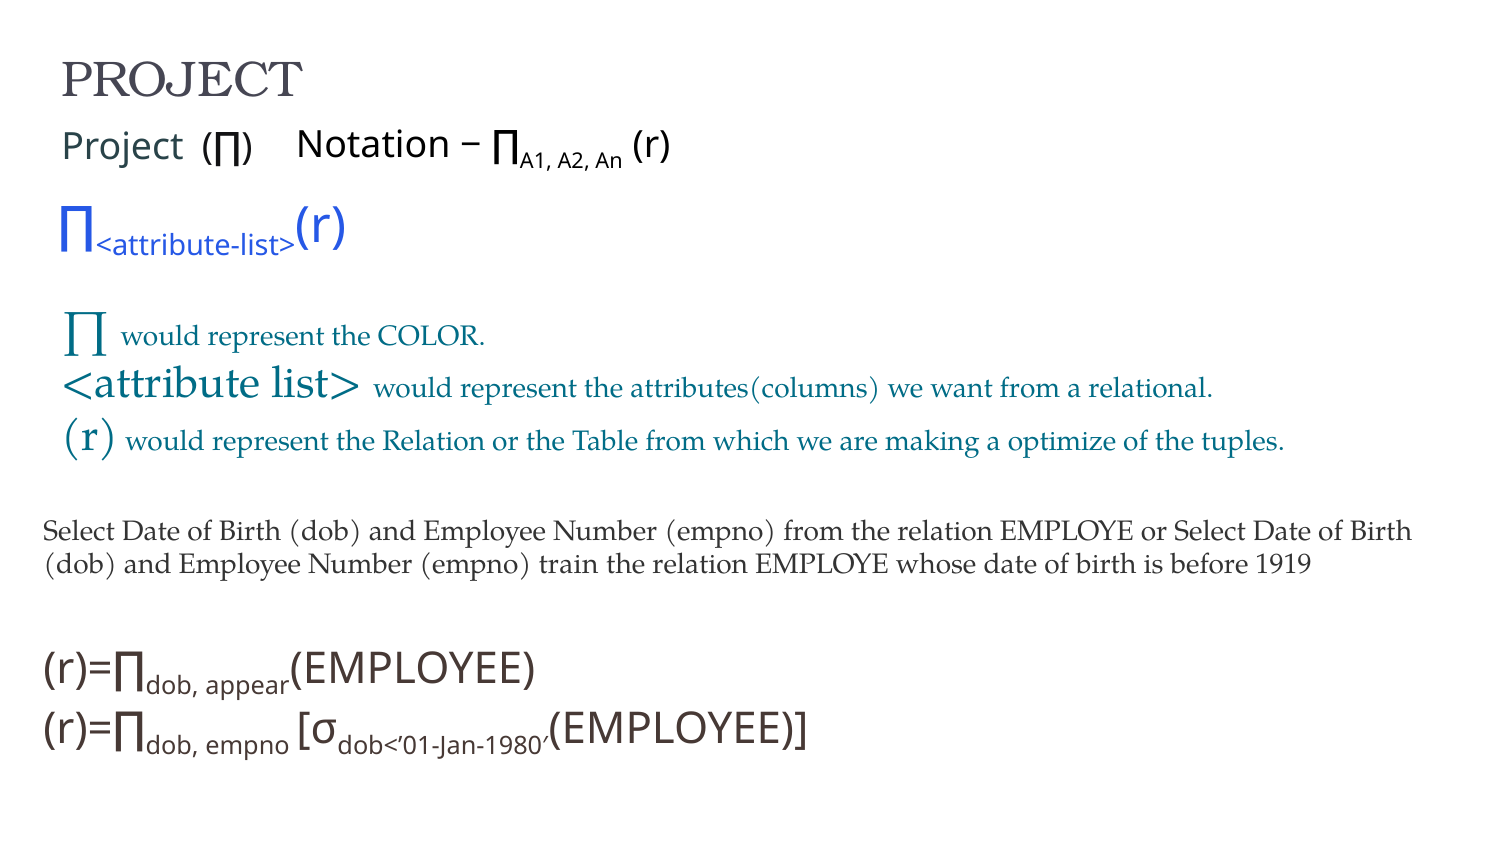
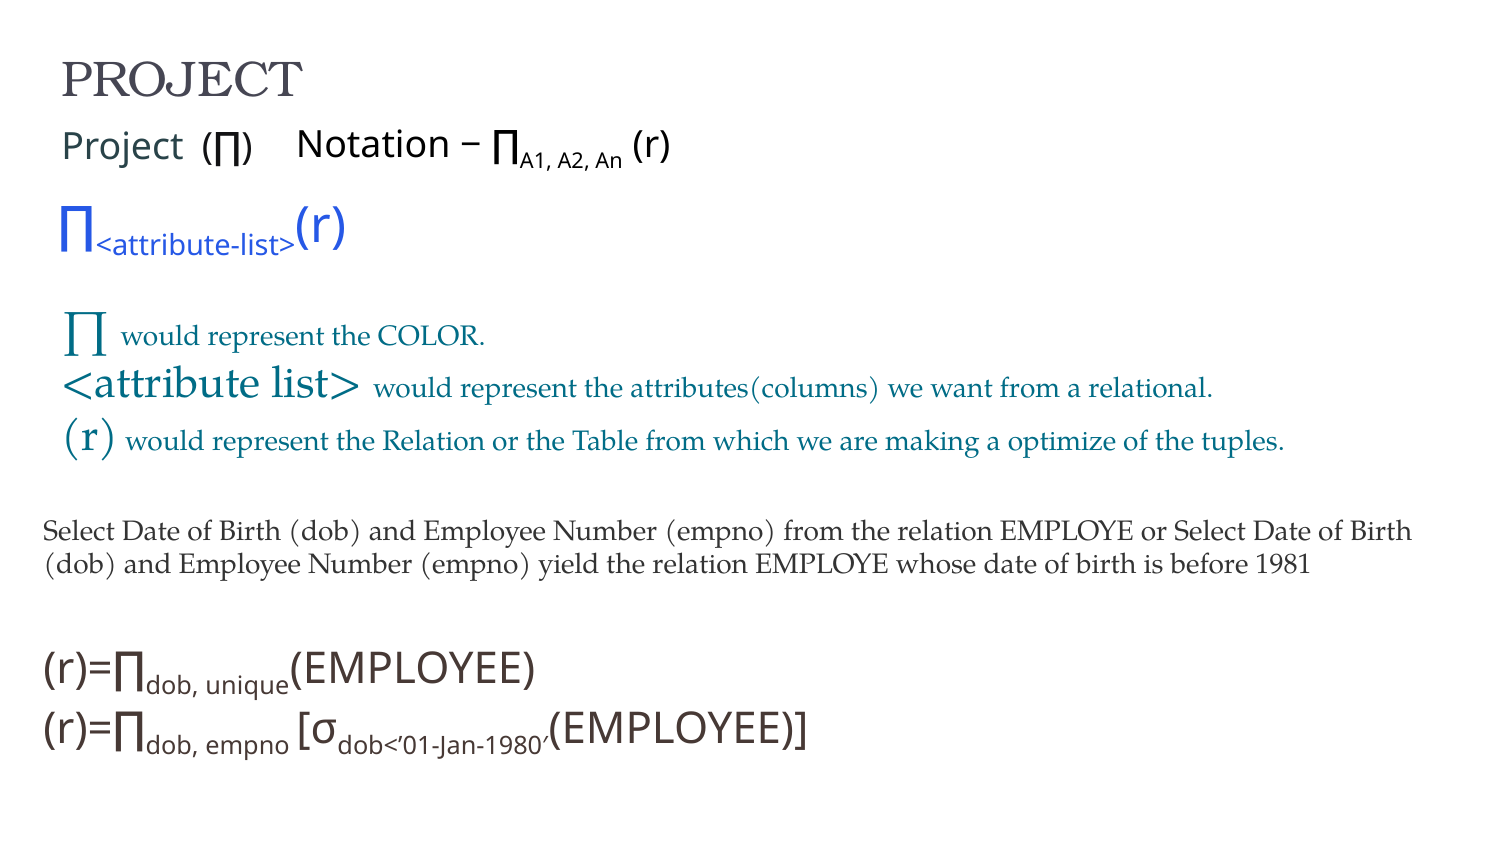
train: train -> yield
1919: 1919 -> 1981
appear: appear -> unique
